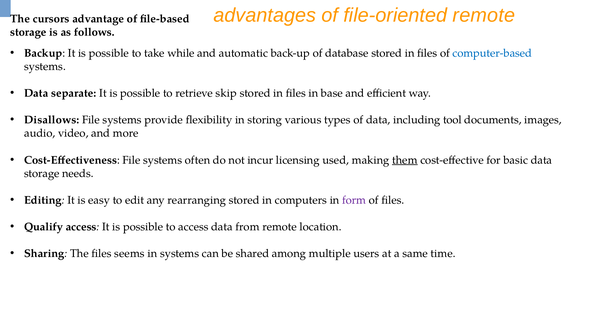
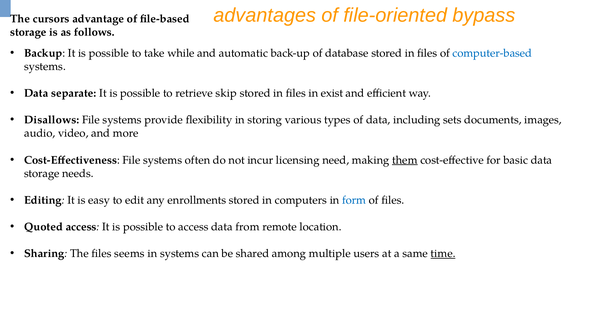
file-oriented remote: remote -> bypass
base: base -> exist
tool: tool -> sets
used: used -> need
rearranging: rearranging -> enrollments
form colour: purple -> blue
Qualify: Qualify -> Quoted
time underline: none -> present
